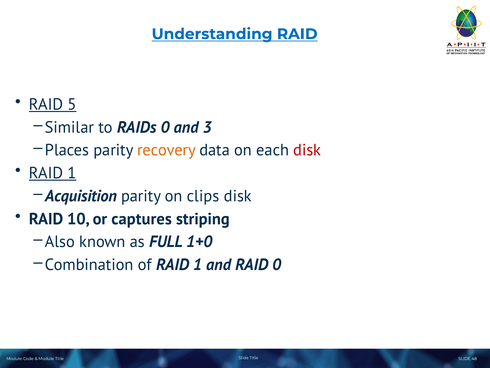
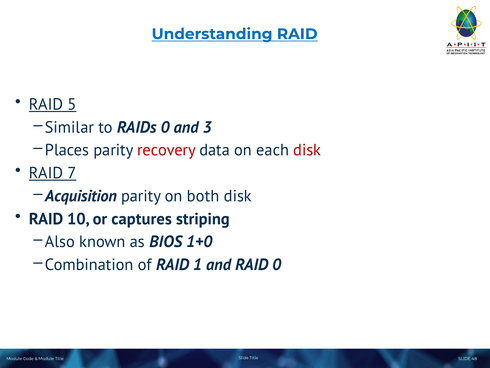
recovery colour: orange -> red
1 at (72, 173): 1 -> 7
clips: clips -> both
FULL: FULL -> BIOS
